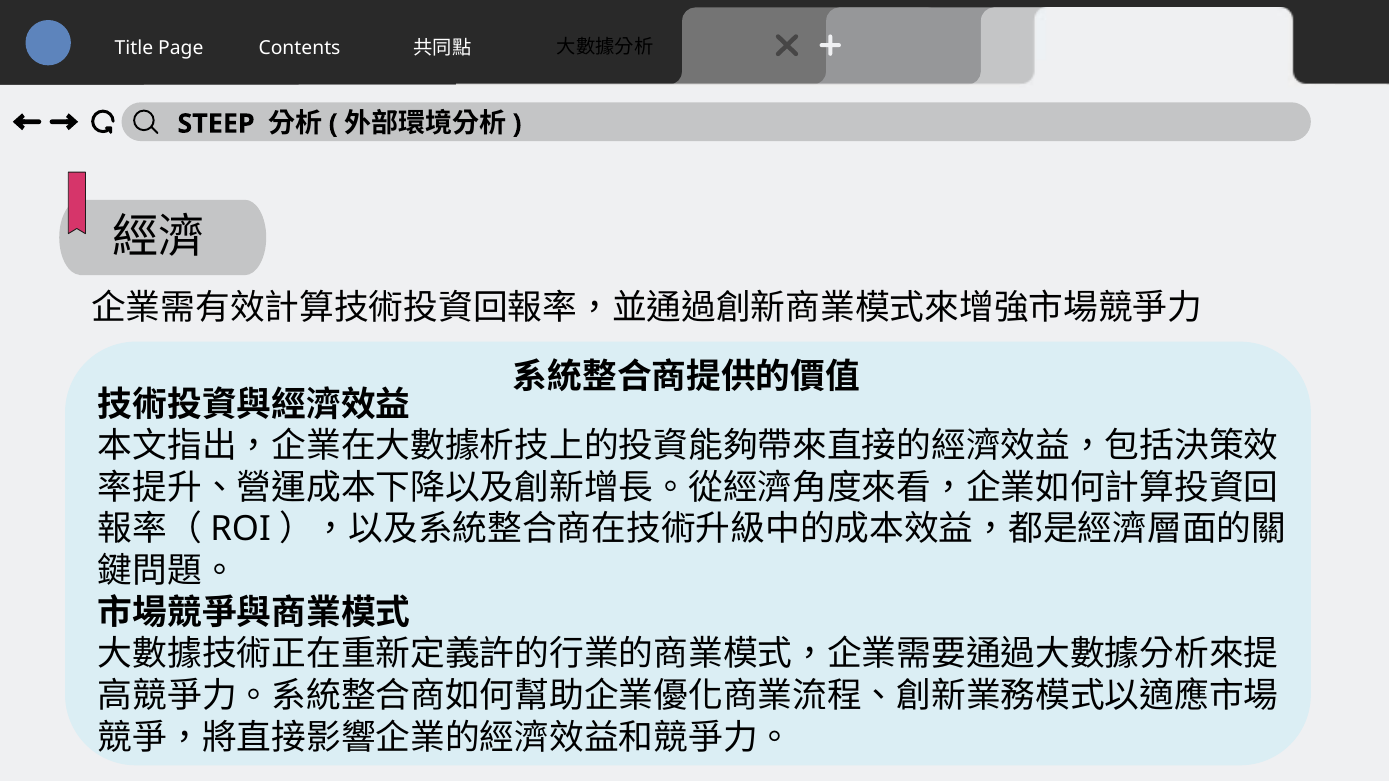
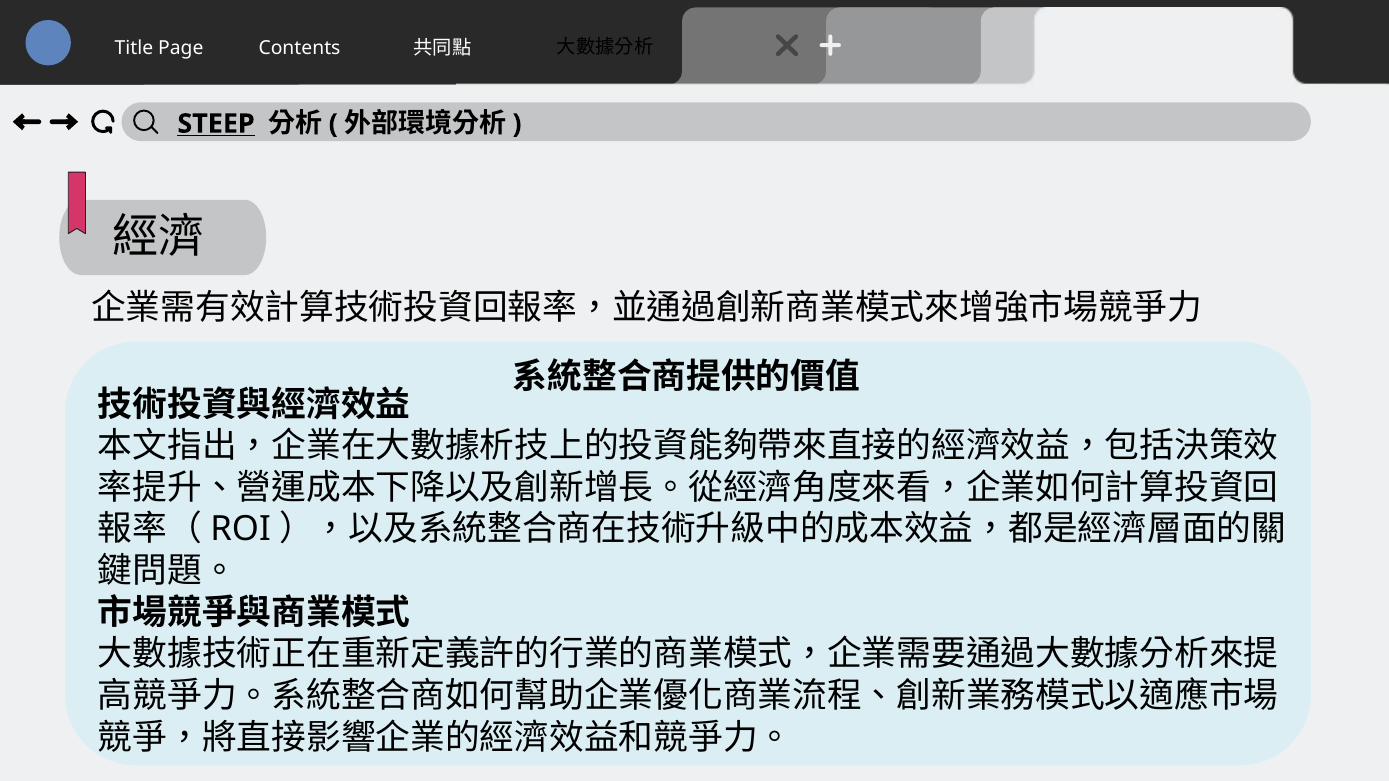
STEEP underline: none -> present
